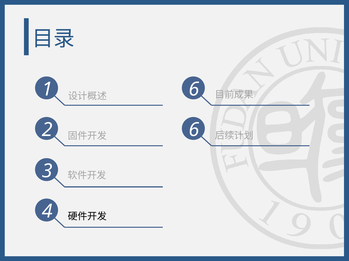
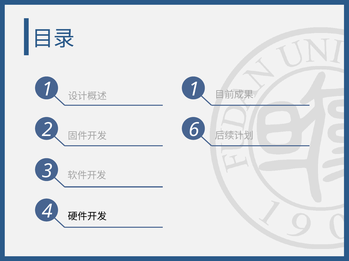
6 at (194, 90): 6 -> 1
